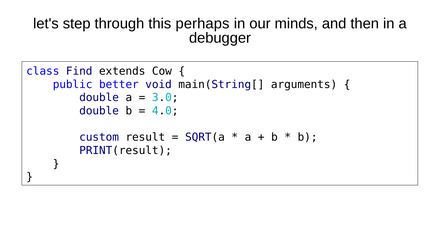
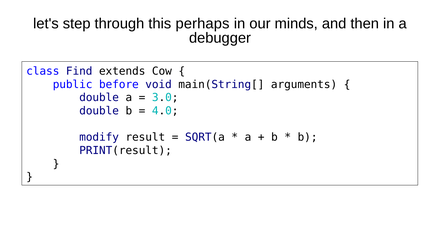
better: better -> before
custom: custom -> modify
